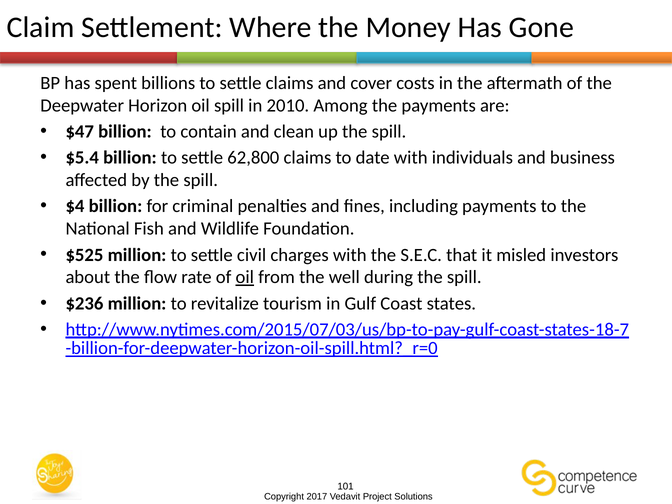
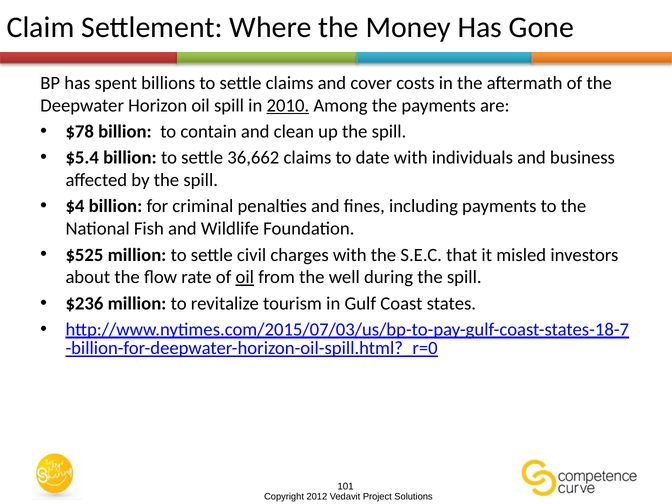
2010 underline: none -> present
$47: $47 -> $78
62,800: 62,800 -> 36,662
2017: 2017 -> 2012
